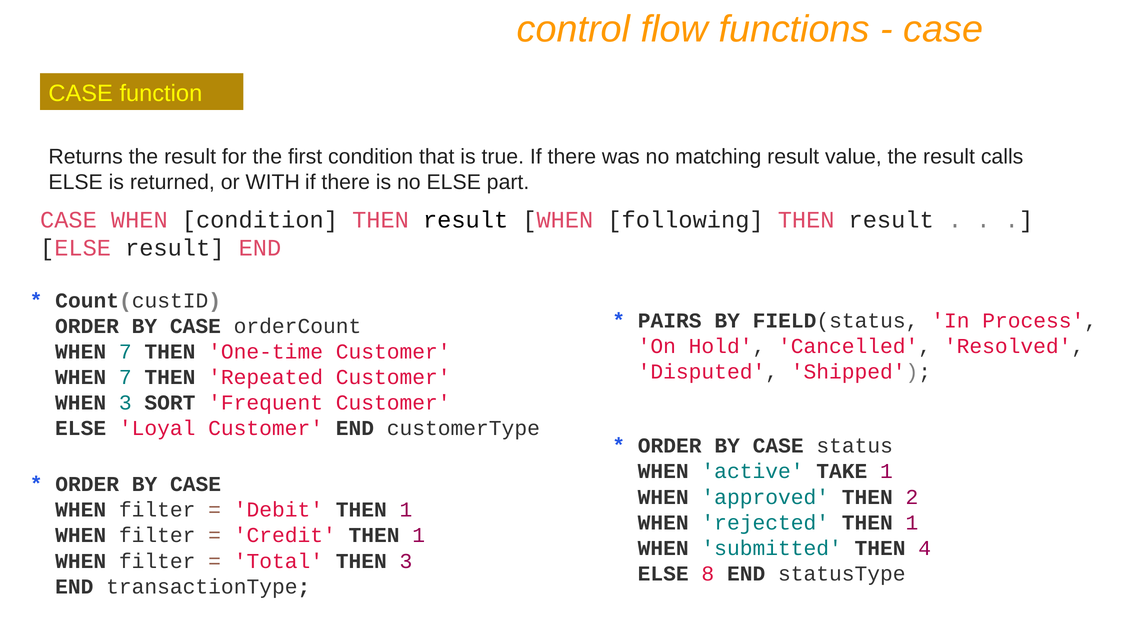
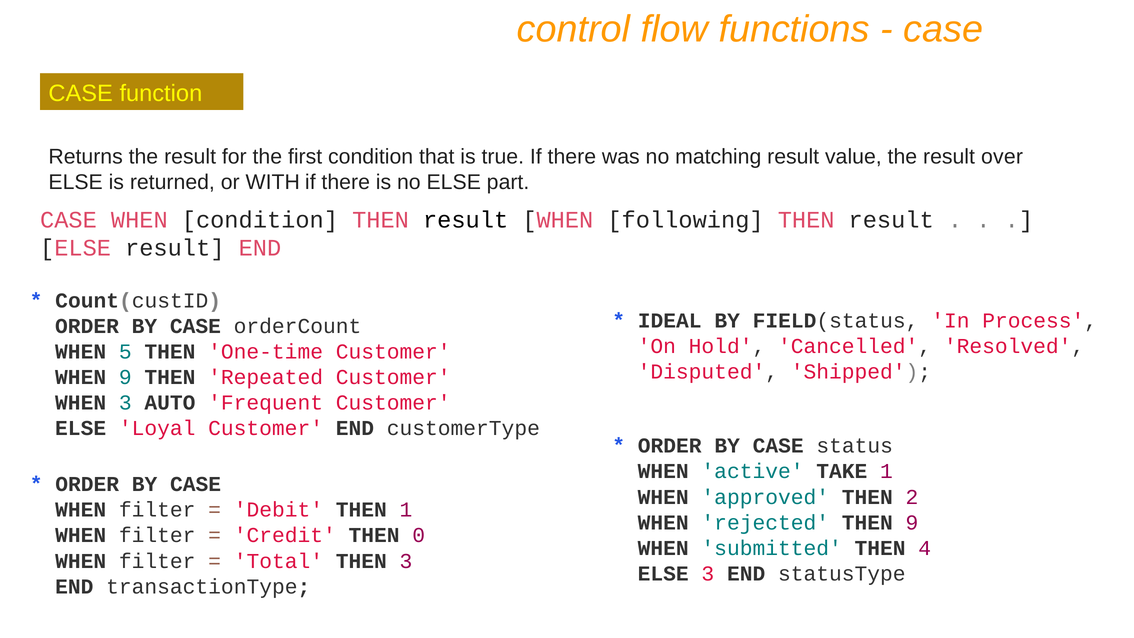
calls: calls -> over
PAIRS: PAIRS -> IDEAL
7 at (125, 351): 7 -> 5
7 at (125, 377): 7 -> 9
SORT: SORT -> AUTO
rejected THEN 1: 1 -> 9
Credit THEN 1: 1 -> 0
ELSE 8: 8 -> 3
